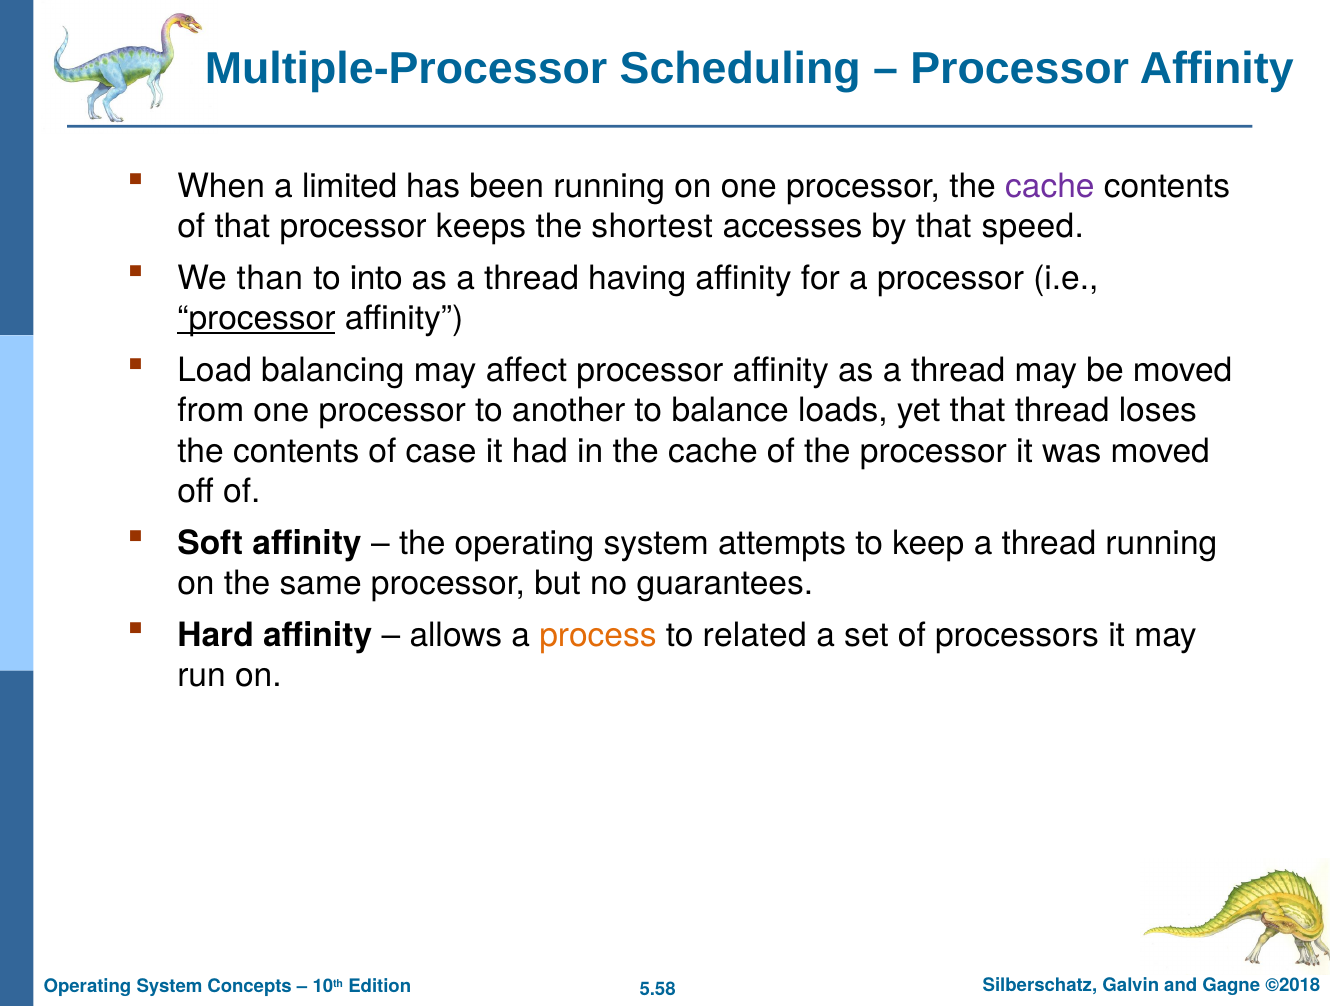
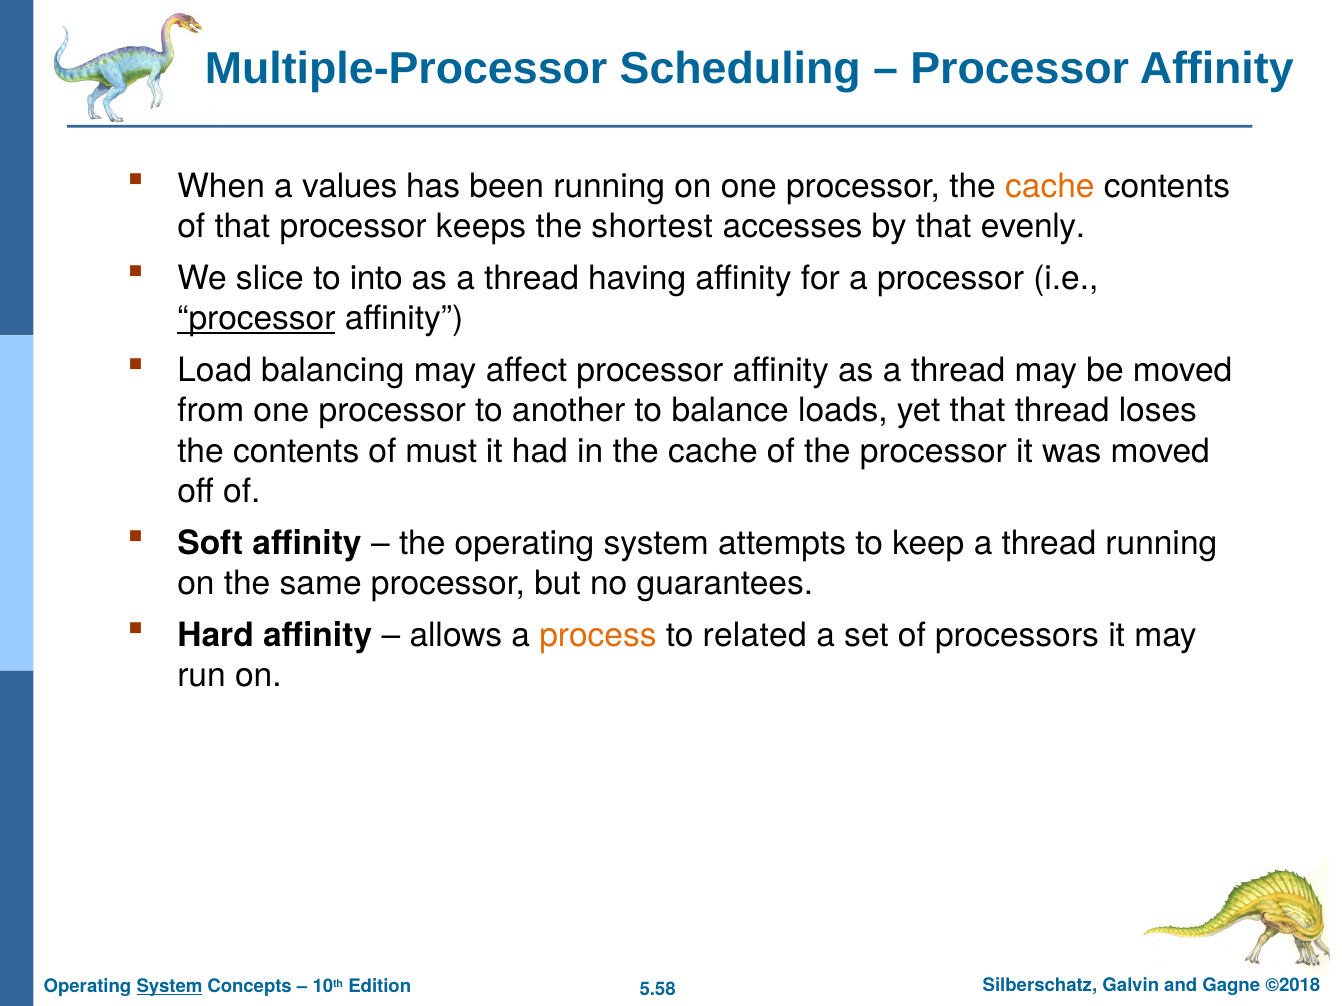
limited: limited -> values
cache at (1050, 186) colour: purple -> orange
speed: speed -> evenly
than: than -> slice
case: case -> must
System at (169, 987) underline: none -> present
